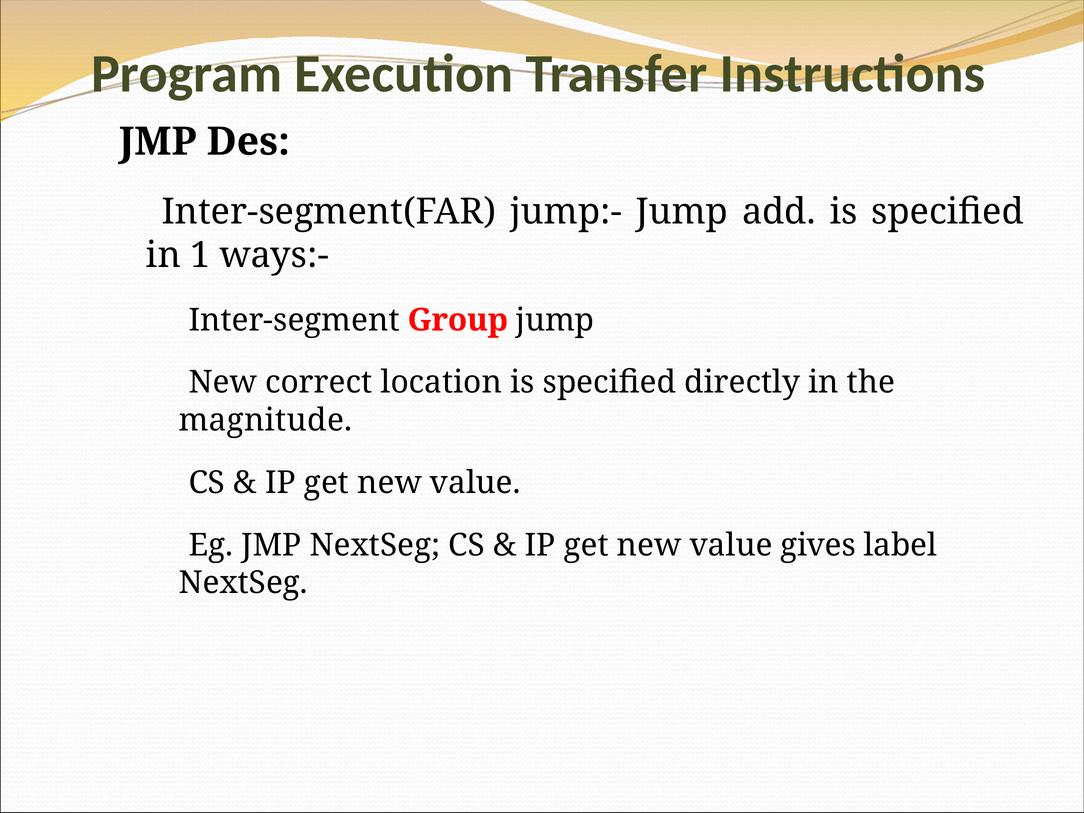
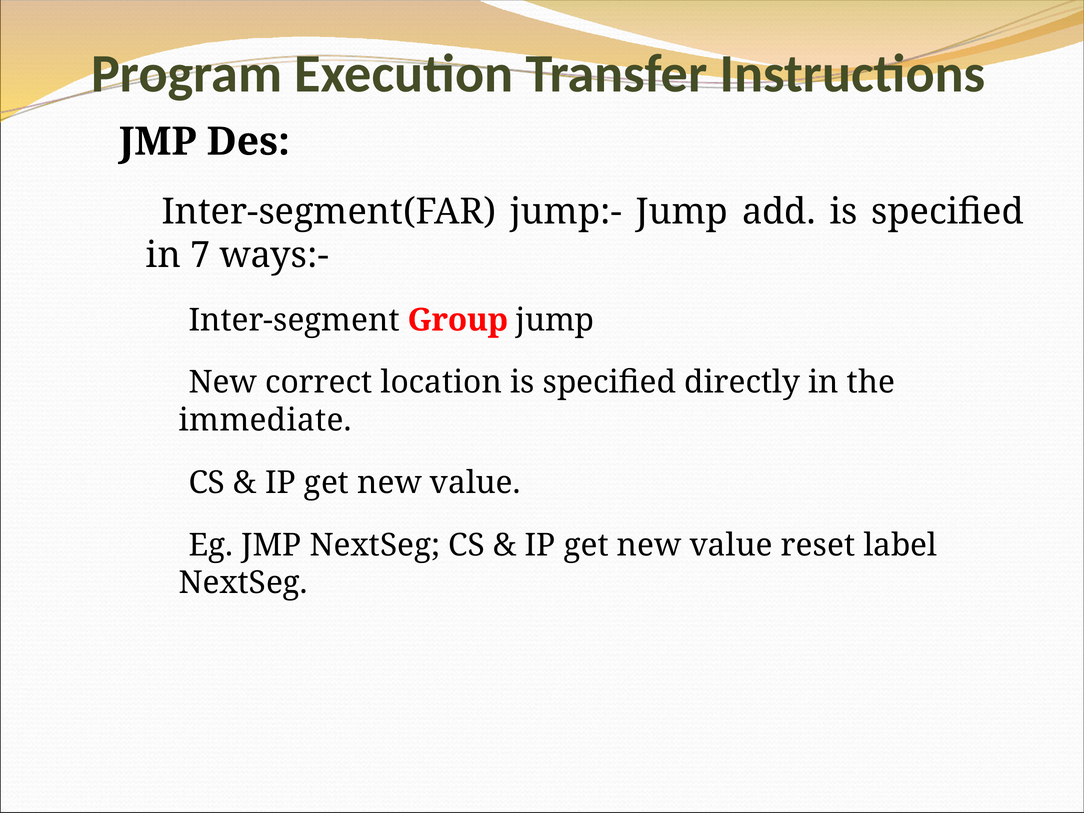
1: 1 -> 7
magnitude: magnitude -> immediate
gives: gives -> reset
